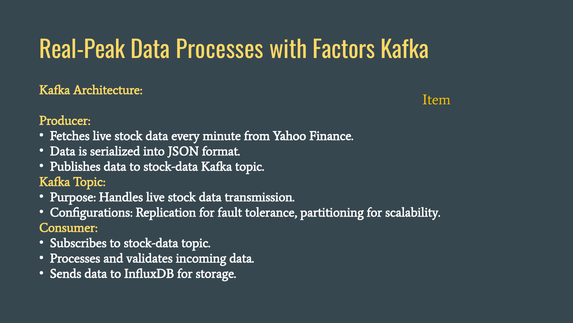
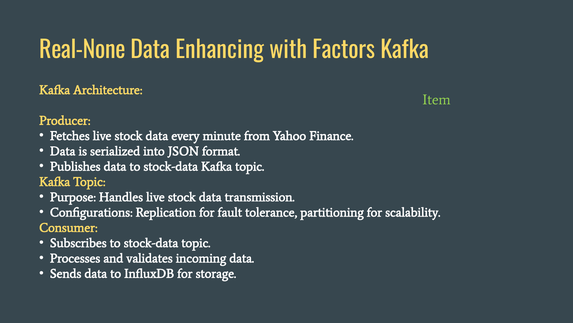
Real-Peak: Real-Peak -> Real-None
Data Processes: Processes -> Enhancing
Item colour: yellow -> light green
